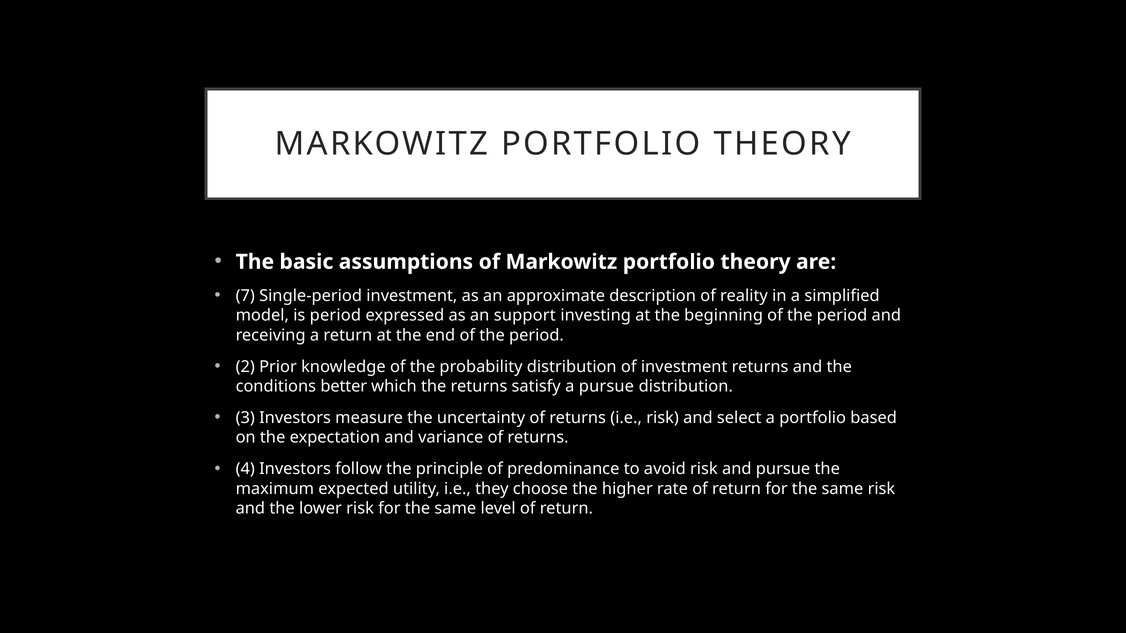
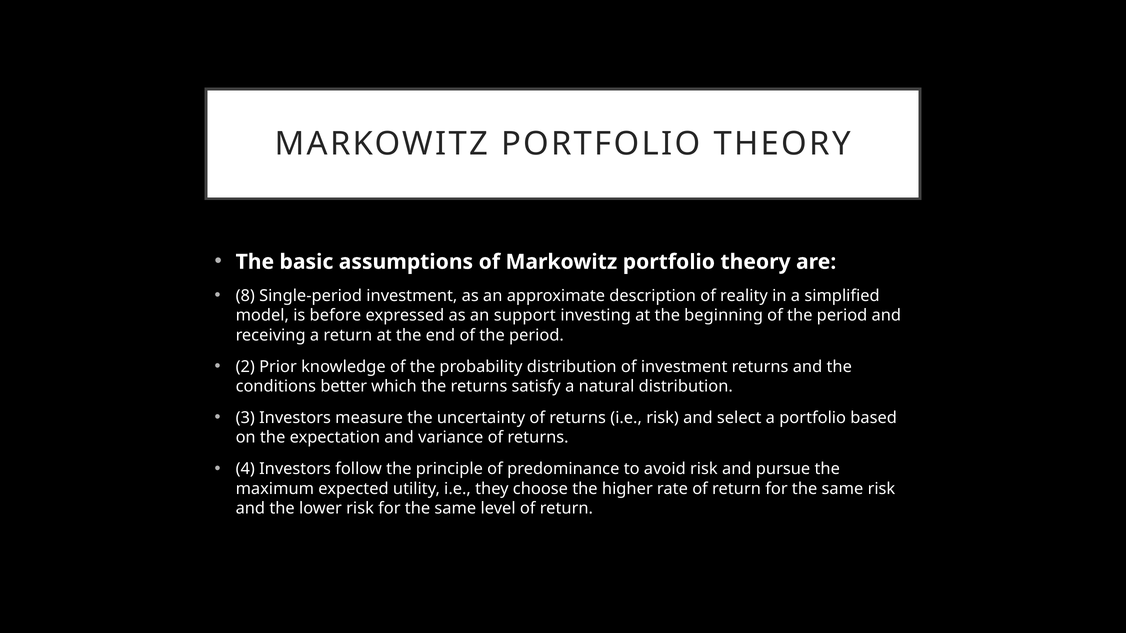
7: 7 -> 8
is period: period -> before
a pursue: pursue -> natural
